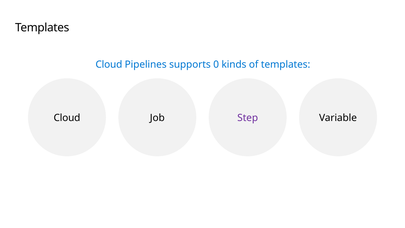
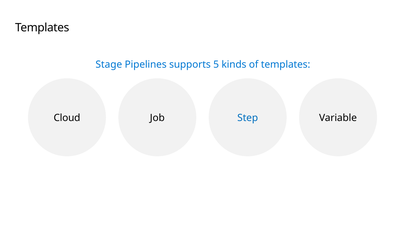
Cloud at (109, 64): Cloud -> Stage
0: 0 -> 5
Step colour: purple -> blue
